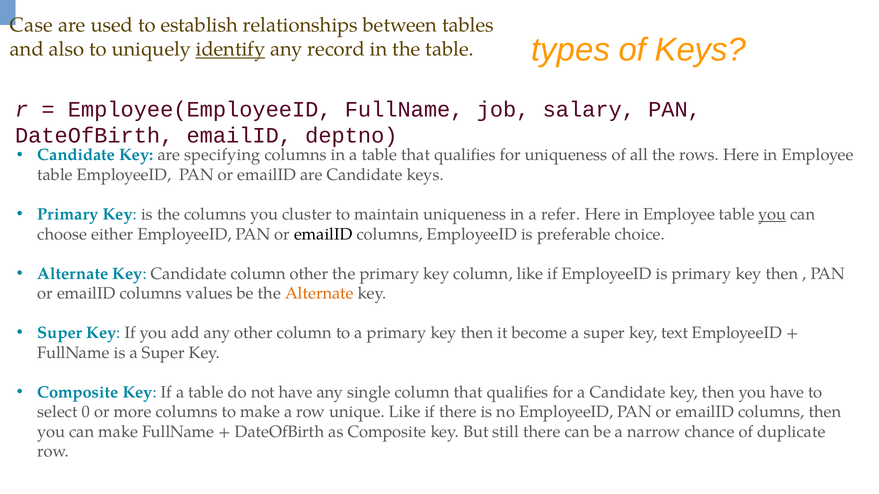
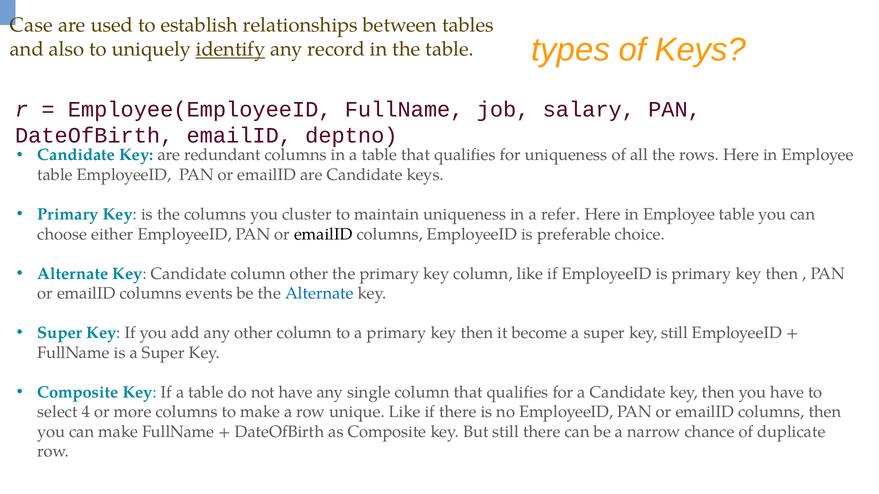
specifying: specifying -> redundant
you at (772, 214) underline: present -> none
values: values -> events
Alternate at (319, 294) colour: orange -> blue
key text: text -> still
0: 0 -> 4
